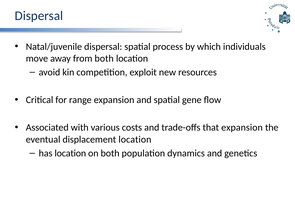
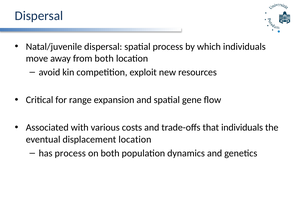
that expansion: expansion -> individuals
has location: location -> process
